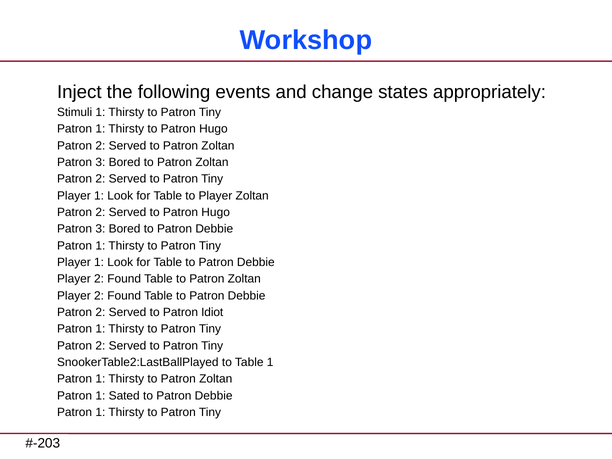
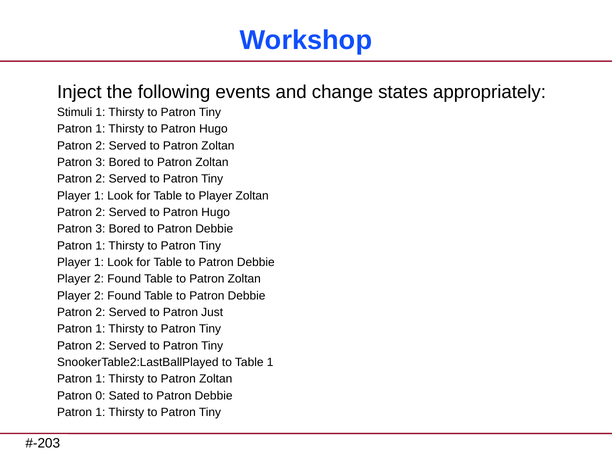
Idiot: Idiot -> Just
1 at (100, 396): 1 -> 0
